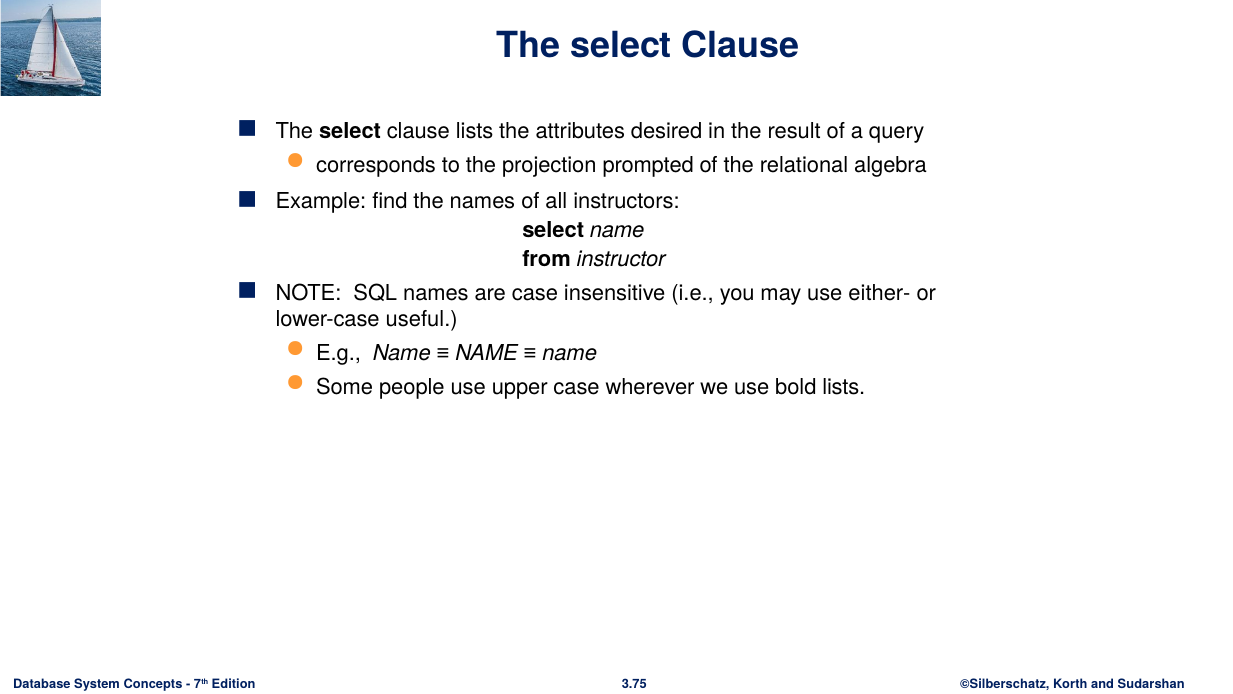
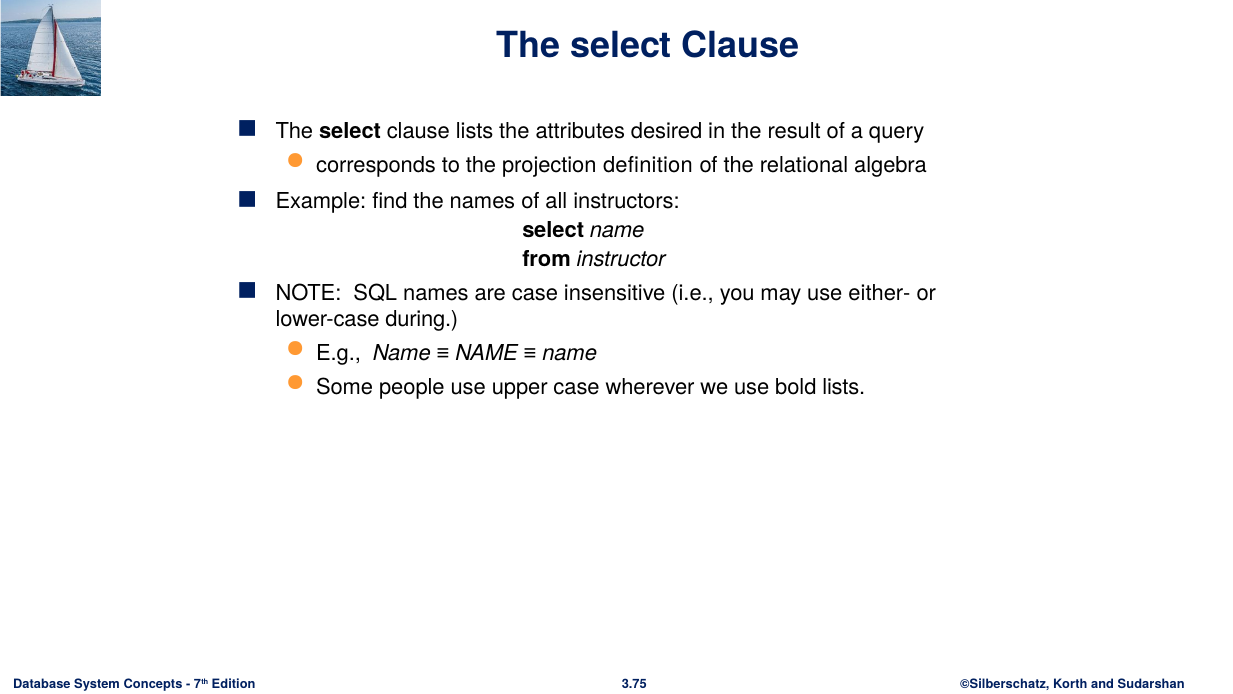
prompted: prompted -> definition
useful: useful -> during
